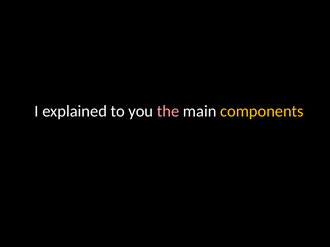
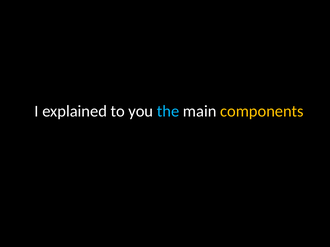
the colour: pink -> light blue
